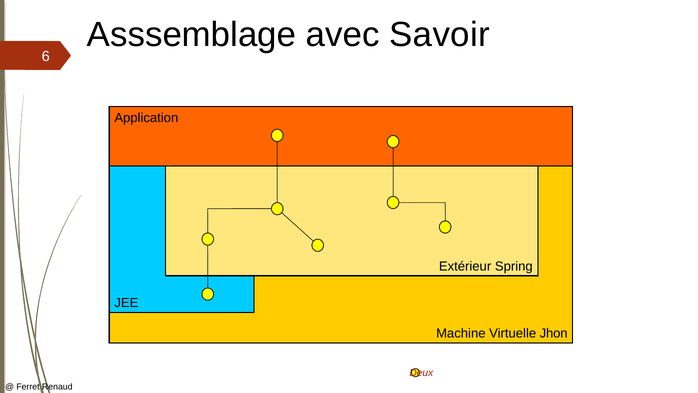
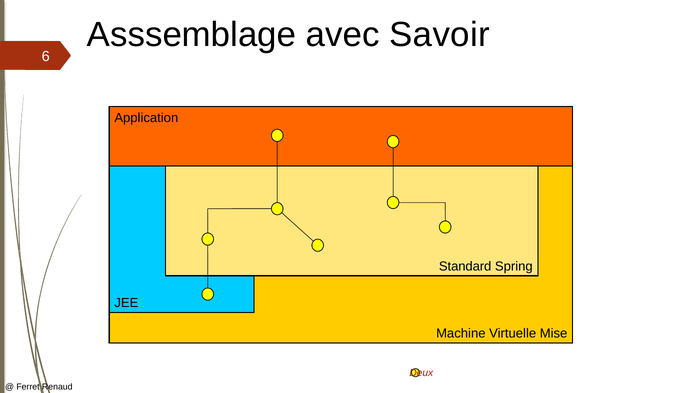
Extérieur: Extérieur -> Standard
Jhon: Jhon -> Mise
